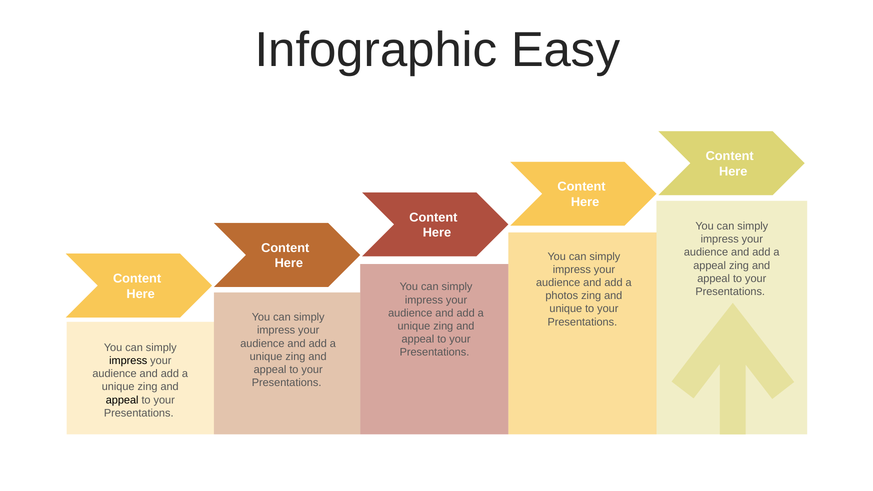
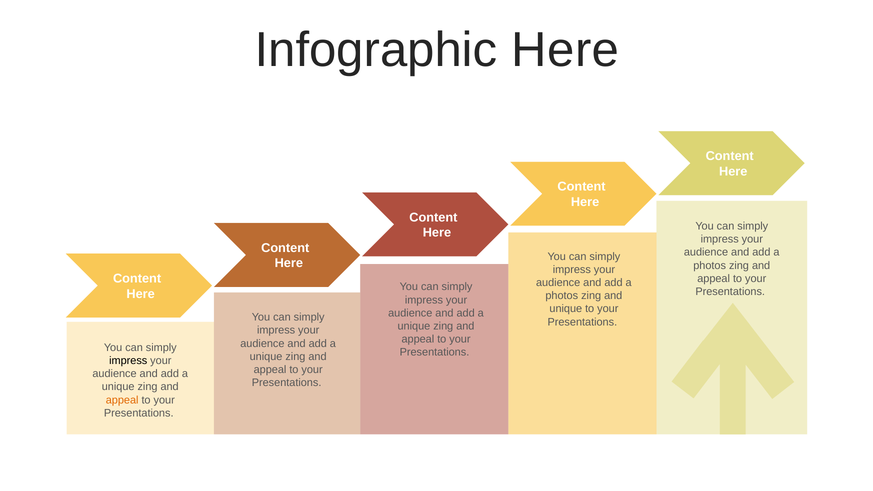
Infographic Easy: Easy -> Here
appeal at (710, 265): appeal -> photos
appeal at (122, 400) colour: black -> orange
